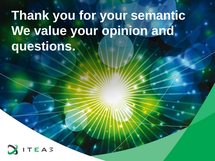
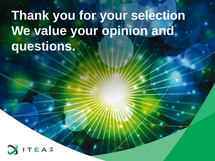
semantic: semantic -> selection
